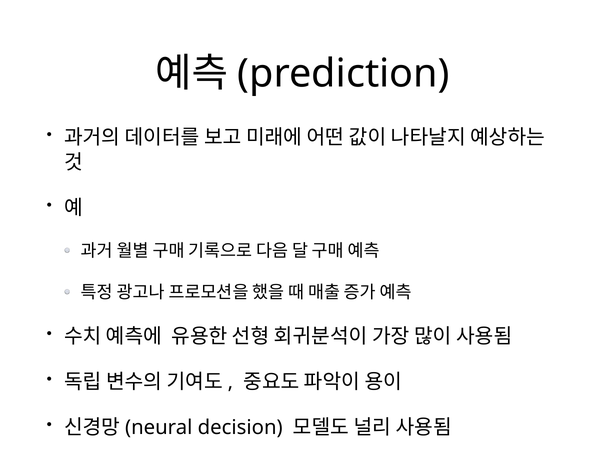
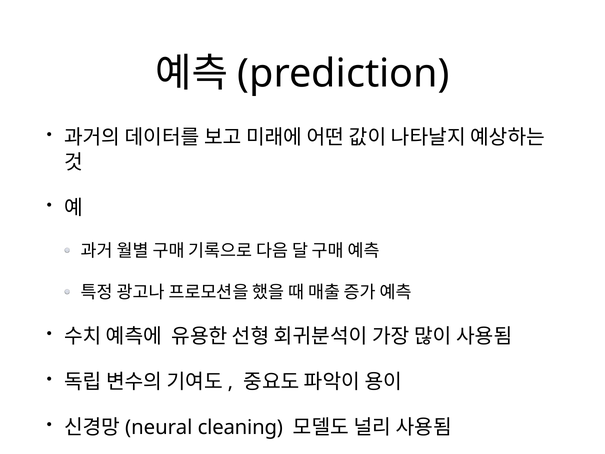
decision: decision -> cleaning
